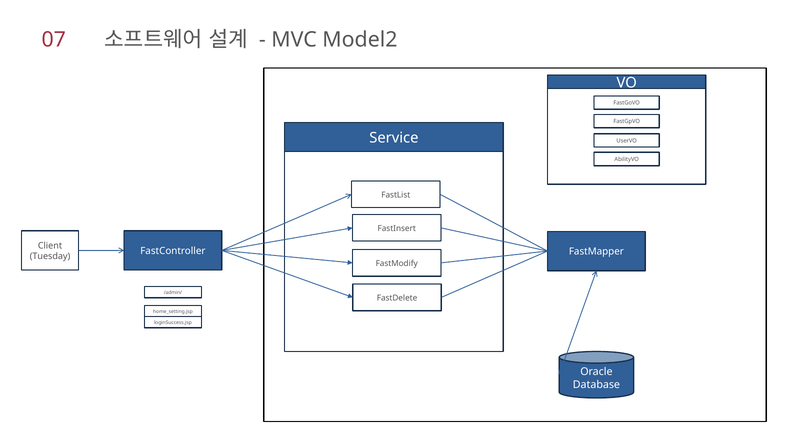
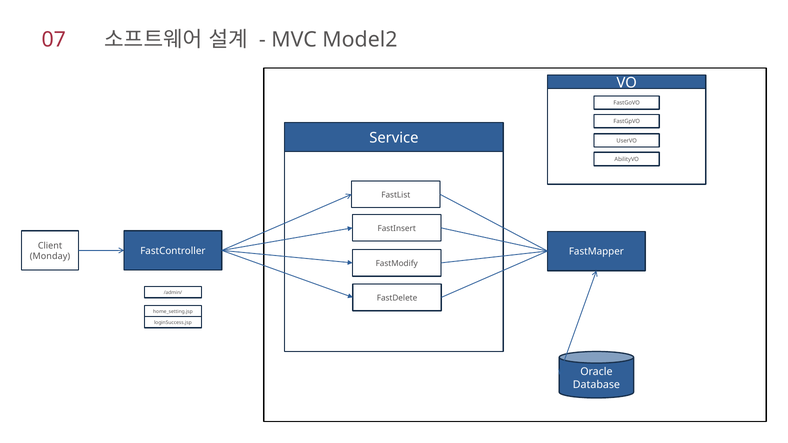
Tuesday: Tuesday -> Monday
